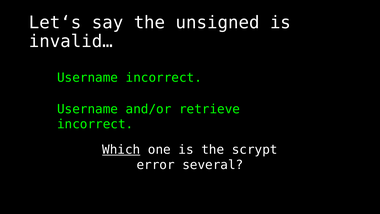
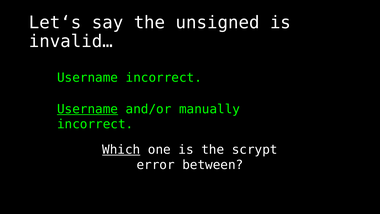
Username at (88, 109) underline: none -> present
retrieve: retrieve -> manually
several: several -> between
